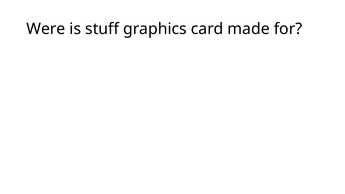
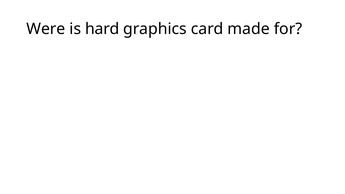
stuff: stuff -> hard
